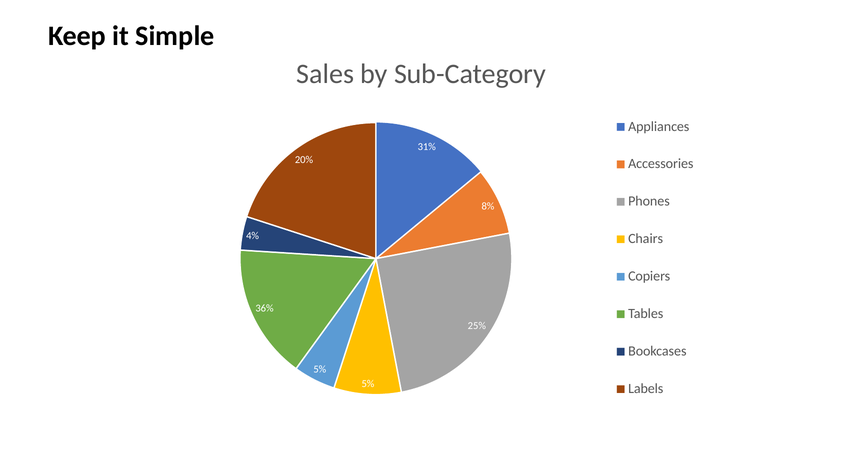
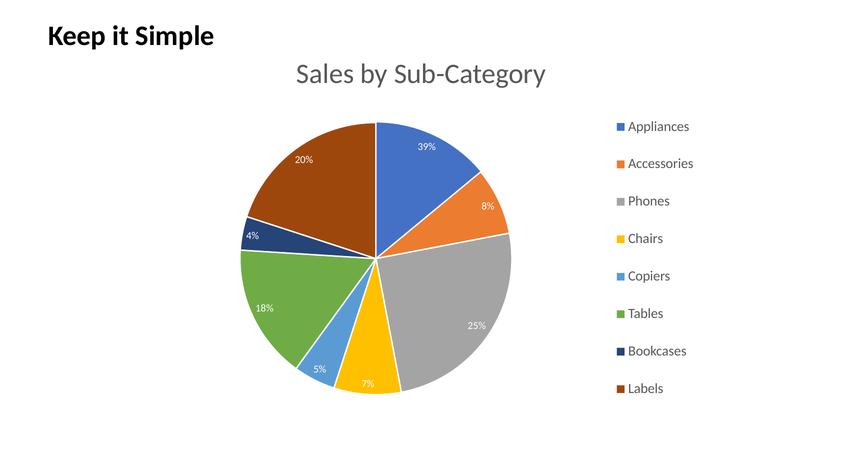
31%: 31% -> 39%
36%: 36% -> 18%
5% at (368, 383): 5% -> 7%
